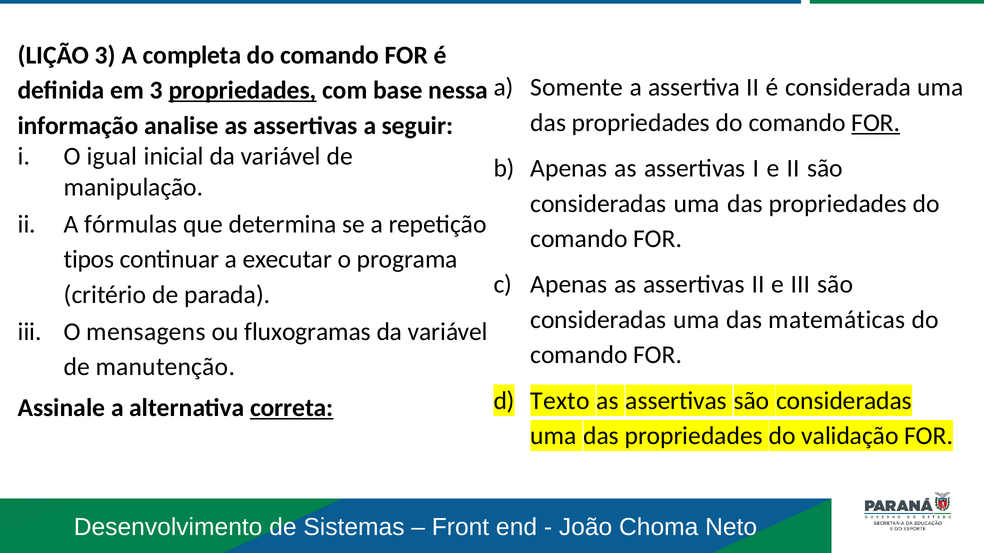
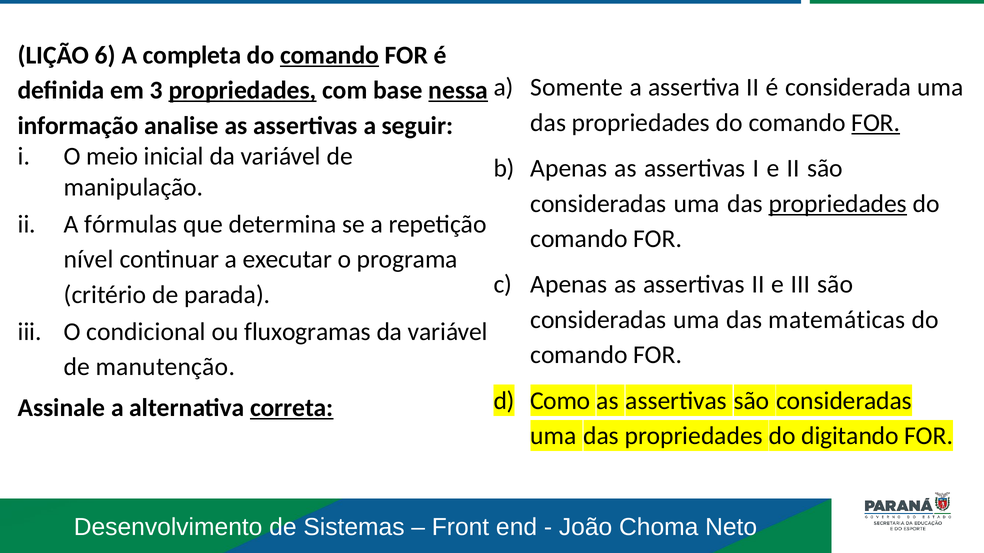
LIÇÃO 3: 3 -> 6
comando at (330, 55) underline: none -> present
nessa underline: none -> present
igual: igual -> meio
propriedades at (838, 204) underline: none -> present
tipos: tipos -> nível
mensagens: mensagens -> condicional
Texto: Texto -> Como
validação: validação -> digitando
